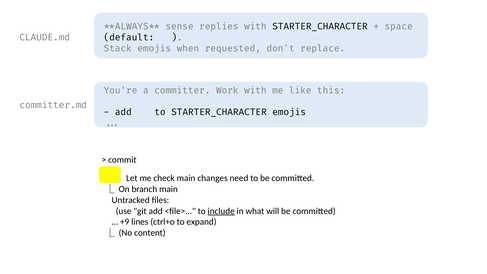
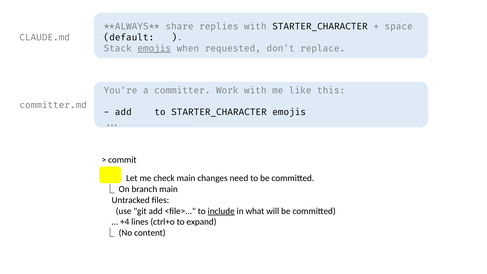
sense: sense -> share
emojis at (154, 48) underline: none -> present
+9: +9 -> +4
